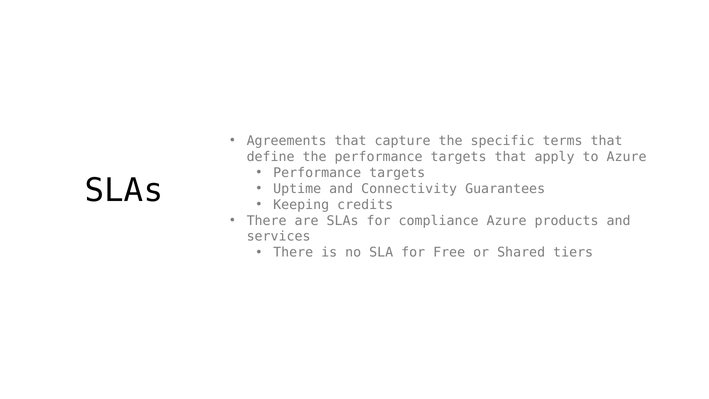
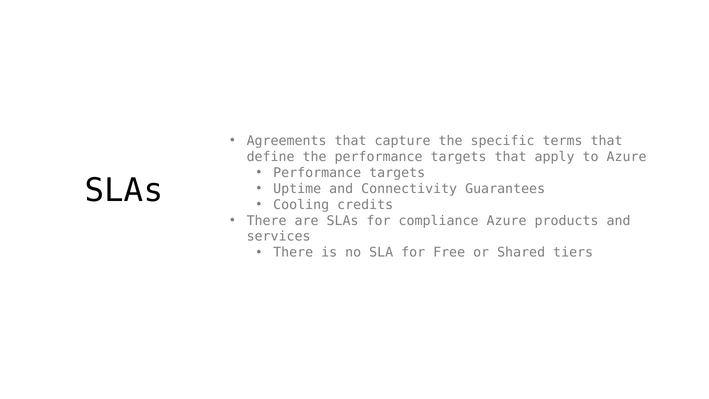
Keeping: Keeping -> Cooling
